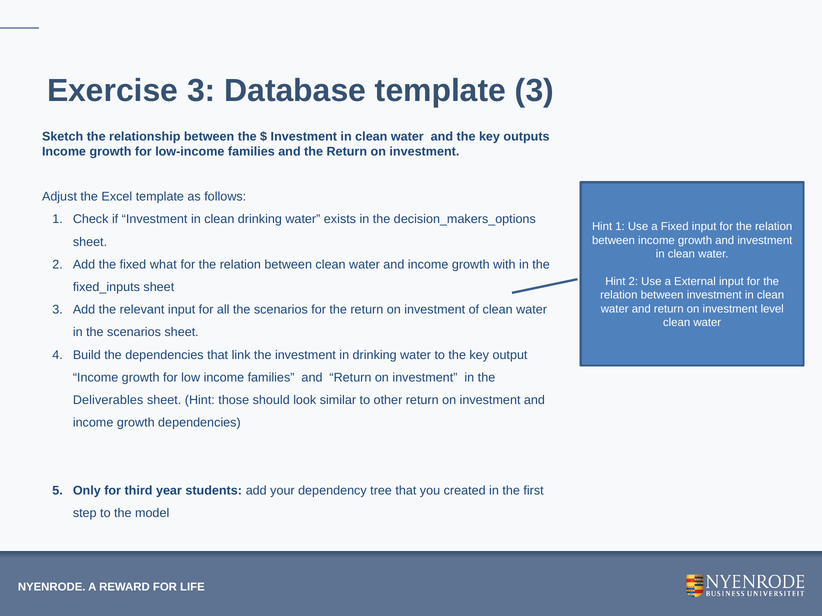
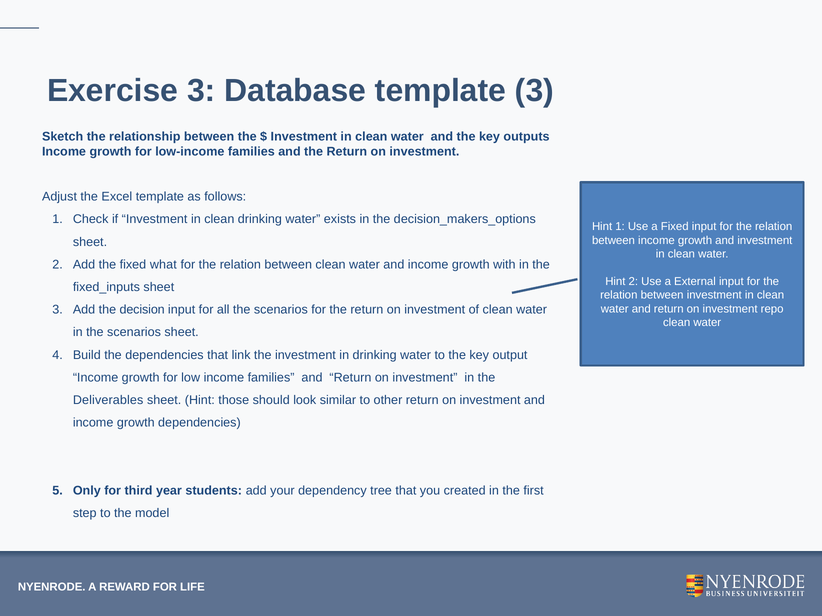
level: level -> repo
relevant: relevant -> decision
